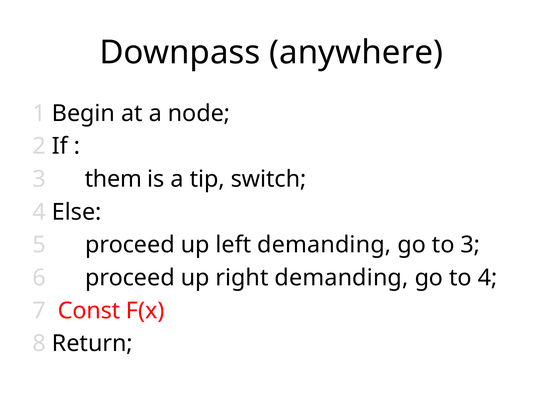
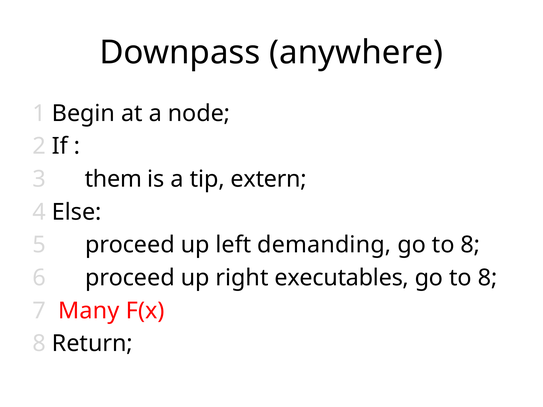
switch: switch -> extern
3 at (470, 245): 3 -> 8
right demanding: demanding -> executables
4 at (488, 278): 4 -> 8
Const: Const -> Many
